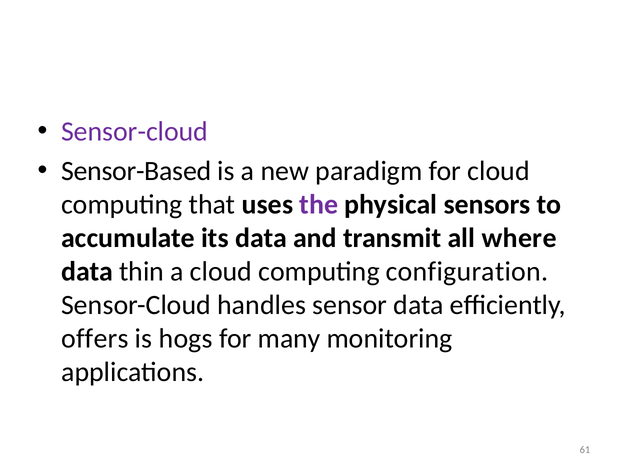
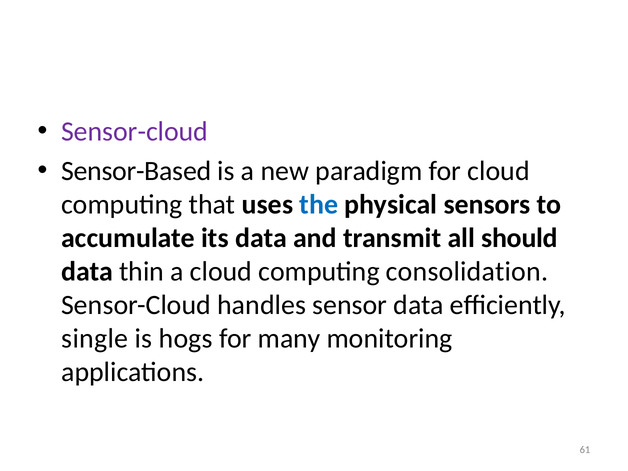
the colour: purple -> blue
where: where -> should
configuration: configuration -> consolidation
offers: offers -> single
